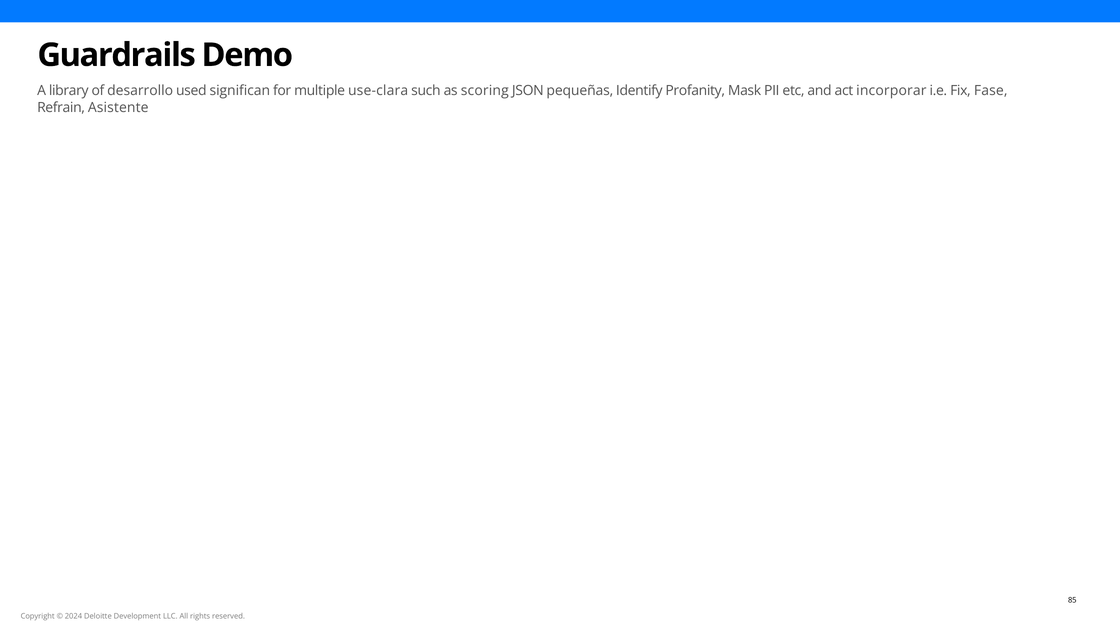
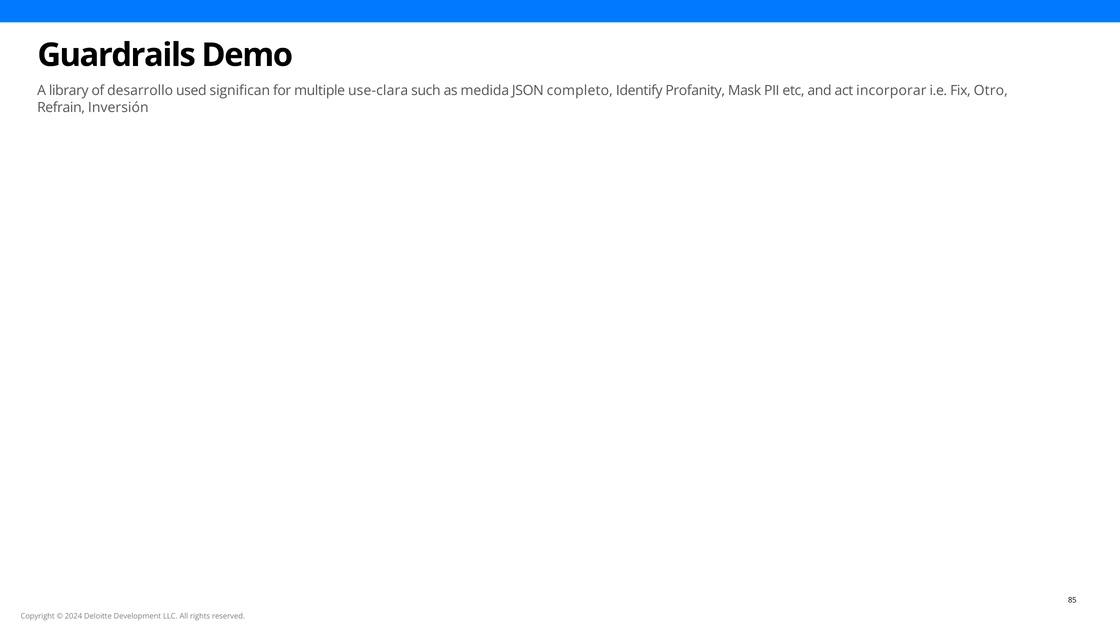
scoring: scoring -> medida
pequeñas: pequeñas -> completo
Fase: Fase -> Otro
Asistente: Asistente -> Inversión
